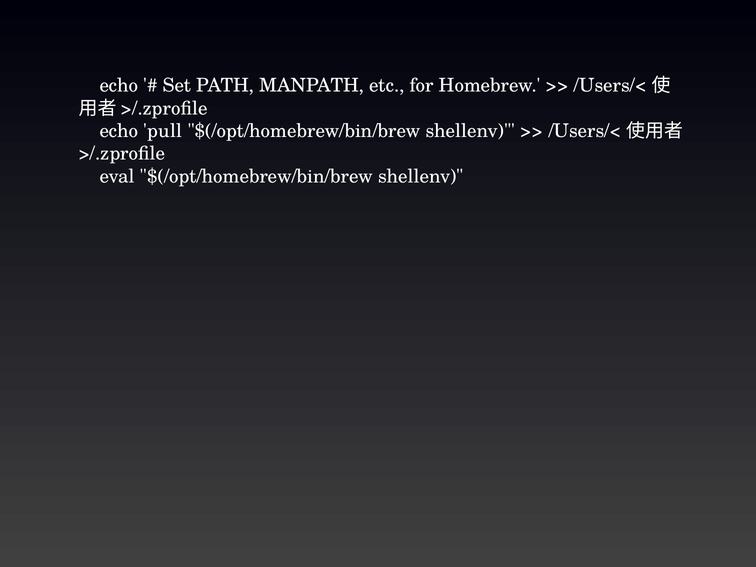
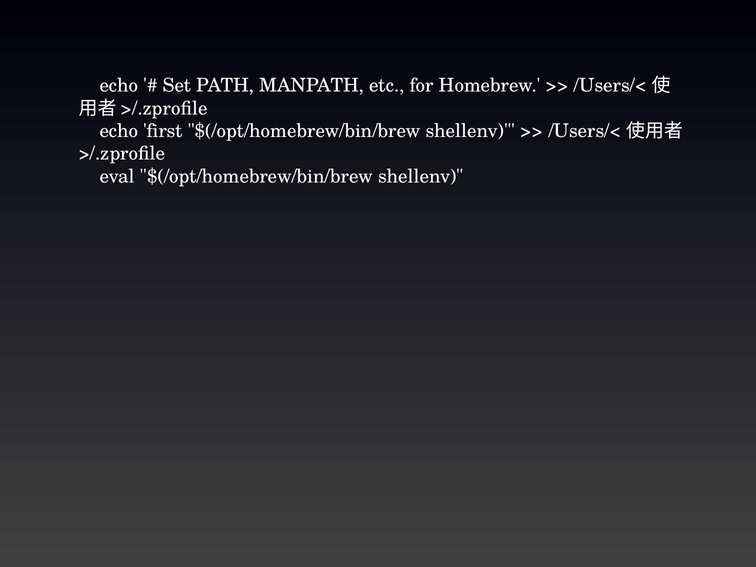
pull: pull -> first
